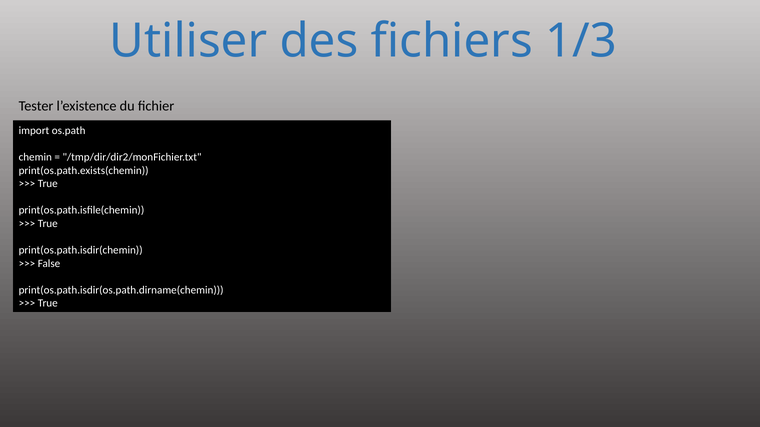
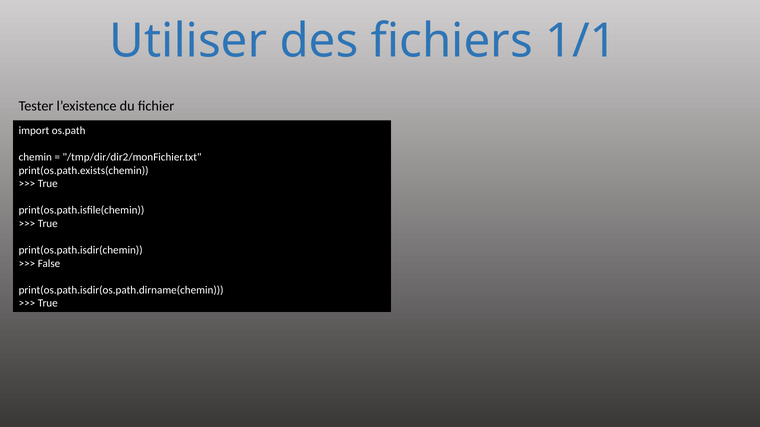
1/3: 1/3 -> 1/1
